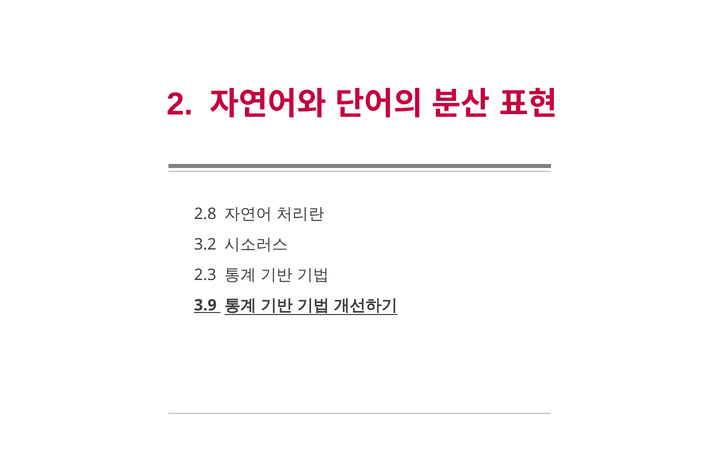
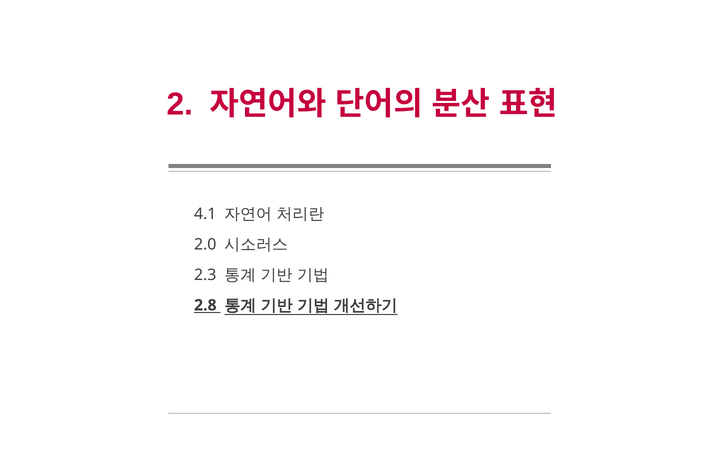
2.8: 2.8 -> 4.1
3.2: 3.2 -> 2.0
3.9: 3.9 -> 2.8
